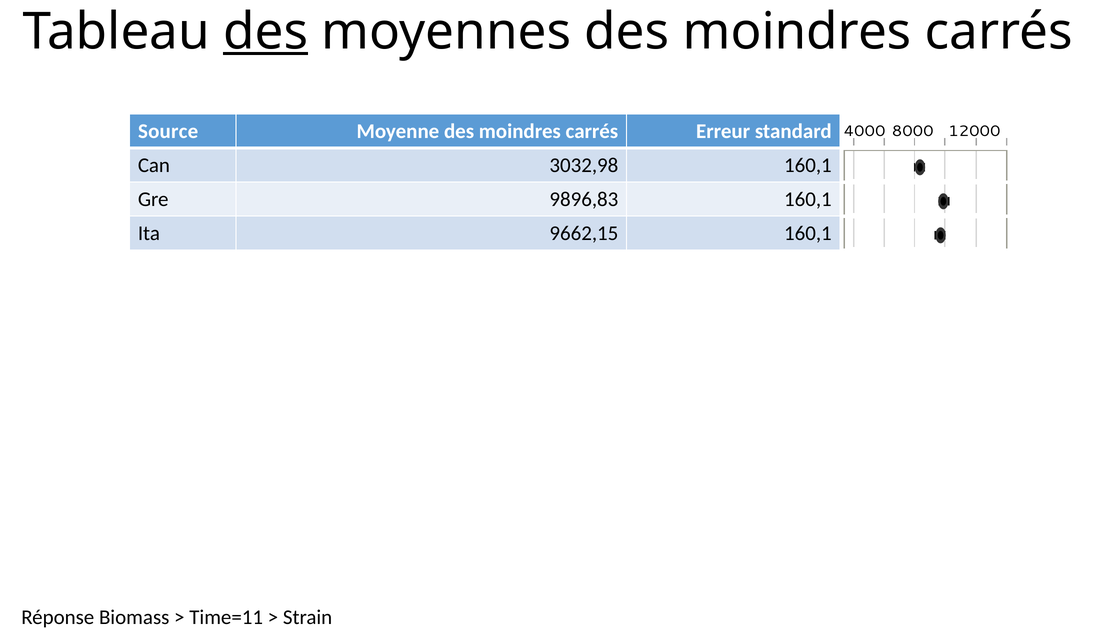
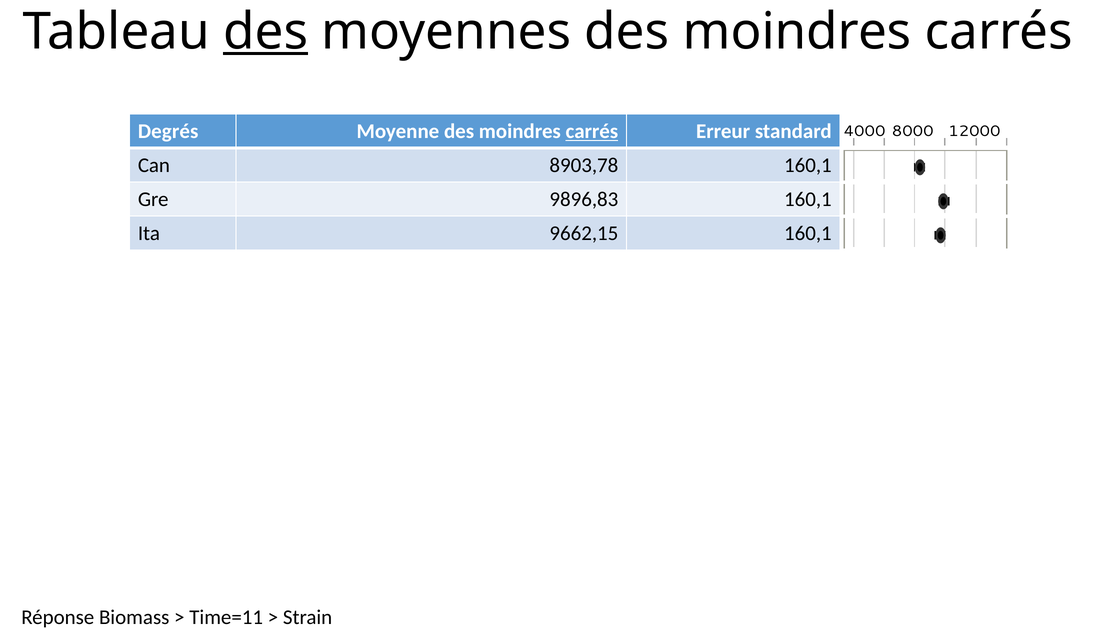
Source: Source -> Degrés
carrés at (592, 131) underline: none -> present
3032,98: 3032,98 -> 8903,78
